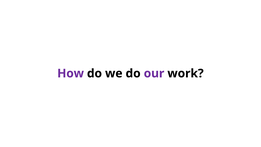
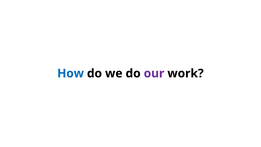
How colour: purple -> blue
